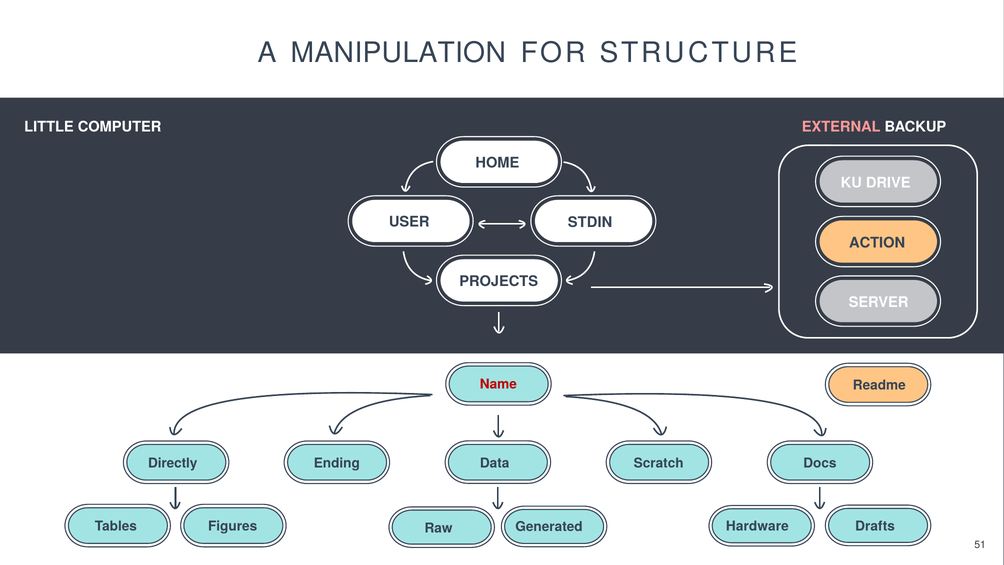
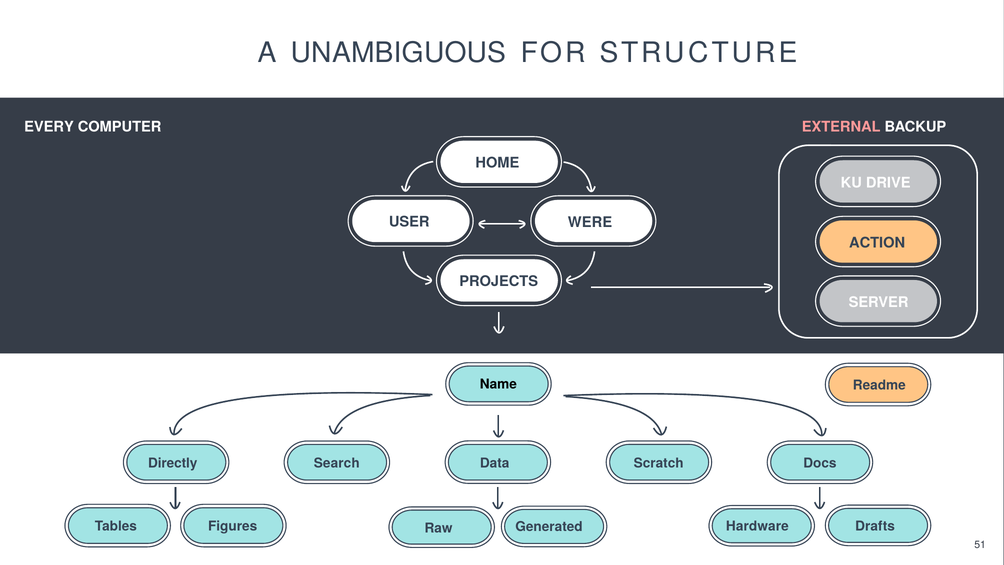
MANIPULATION: MANIPULATION -> UNAMBIGUOUS
LITTLE: LITTLE -> EVERY
STDIN: STDIN -> WERE
Name colour: red -> black
Ending: Ending -> Search
